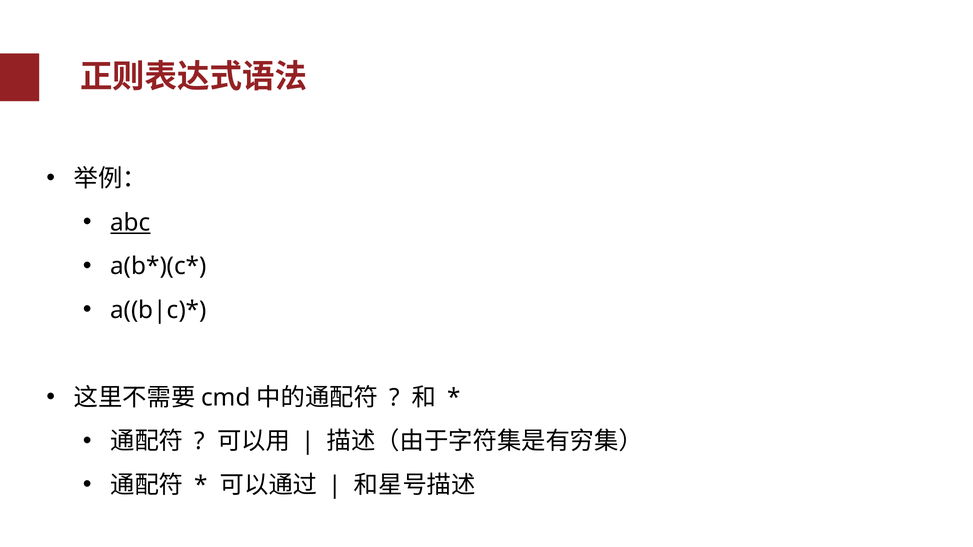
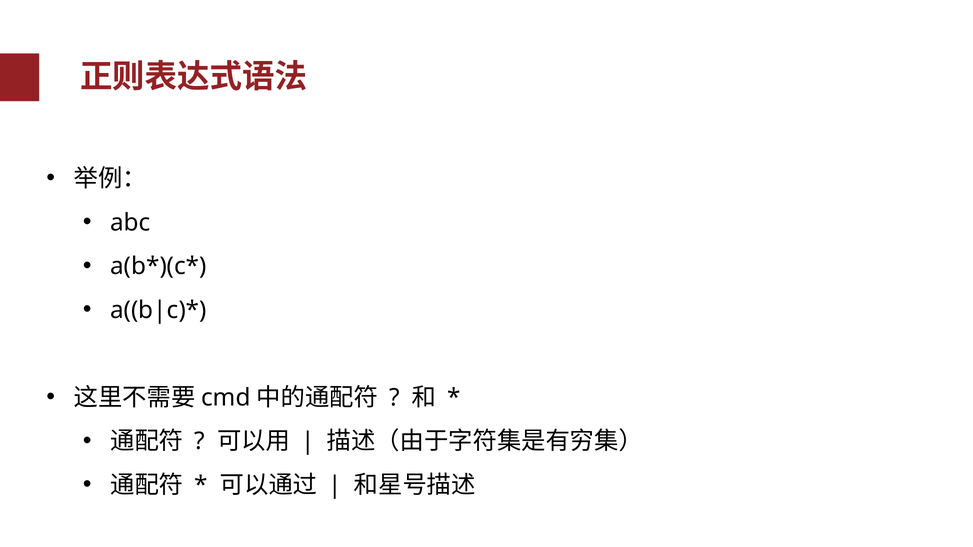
abc underline: present -> none
